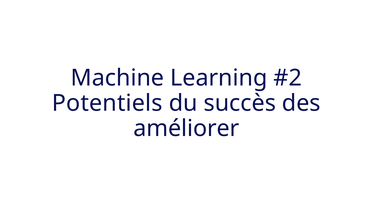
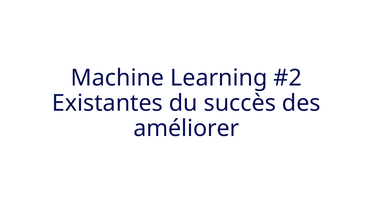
Potentiels: Potentiels -> Existantes
